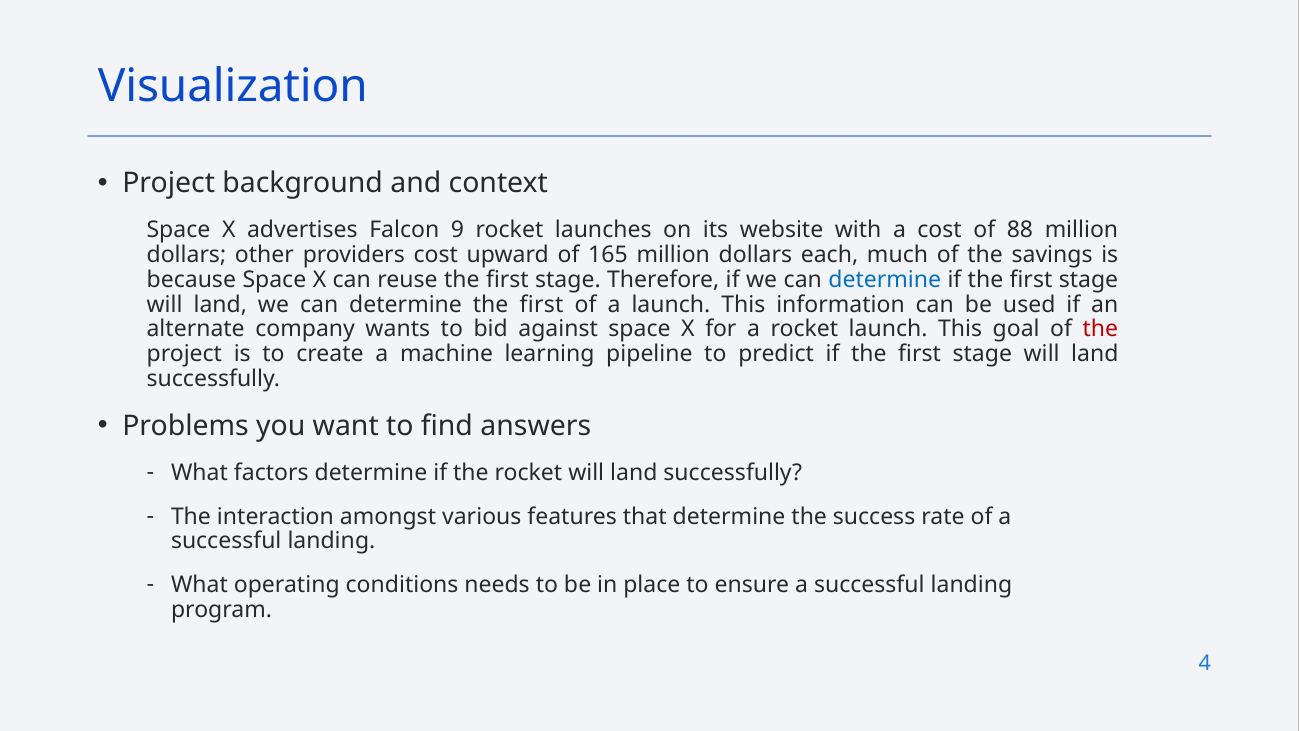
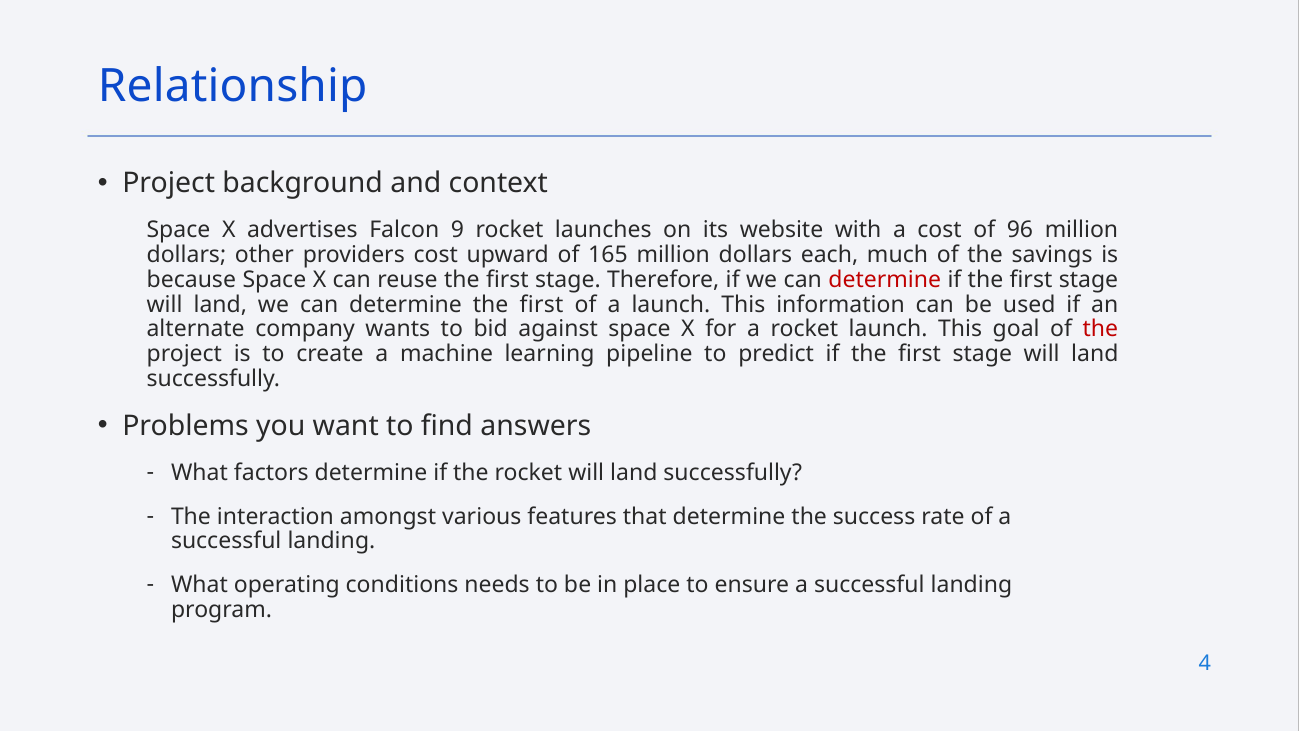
Visualization: Visualization -> Relationship
88: 88 -> 96
determine at (885, 280) colour: blue -> red
